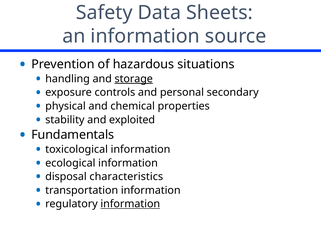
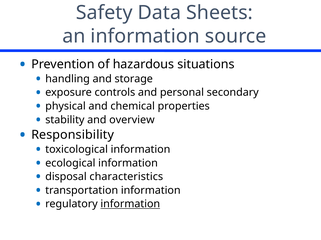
storage underline: present -> none
exploited: exploited -> overview
Fundamentals: Fundamentals -> Responsibility
